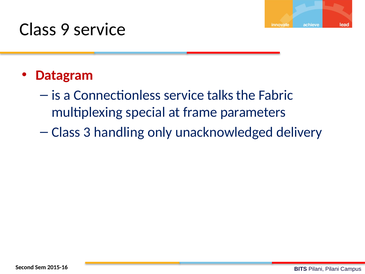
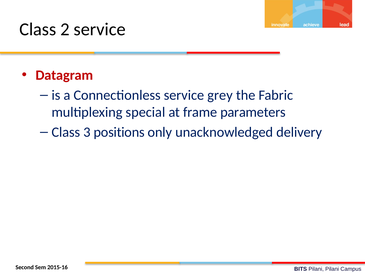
9: 9 -> 2
talks: talks -> grey
handling: handling -> positions
